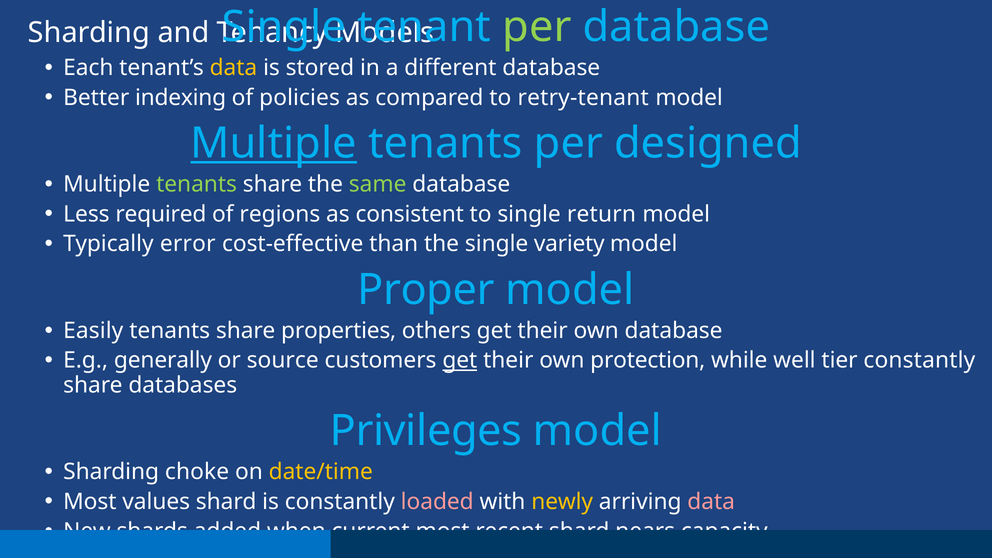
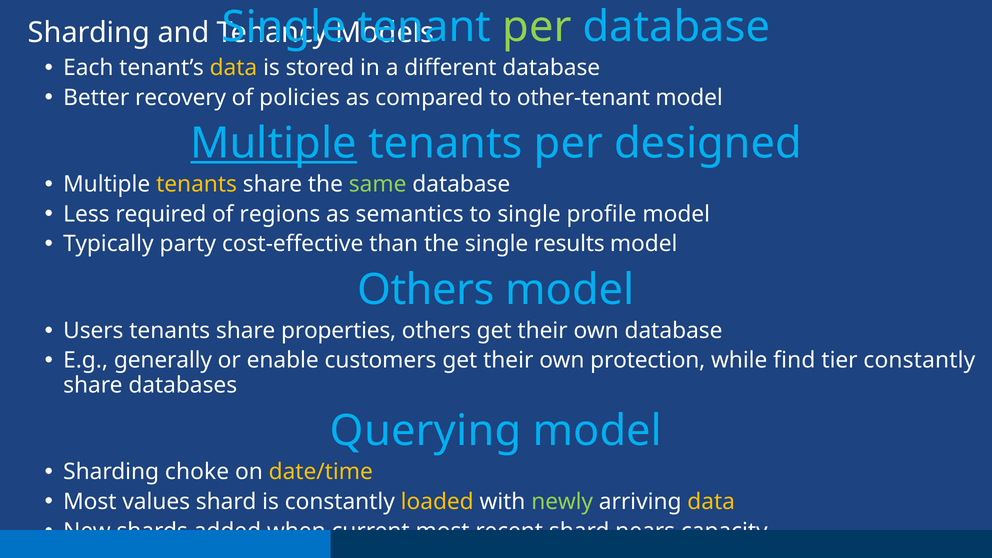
indexing: indexing -> recovery
retry-tenant: retry-tenant -> other-tenant
tenants at (197, 184) colour: light green -> yellow
consistent: consistent -> semantics
return: return -> profile
error: error -> party
variety: variety -> results
Proper at (426, 290): Proper -> Others
Easily: Easily -> Users
source: source -> enable
get at (460, 360) underline: present -> none
well: well -> find
Privileges: Privileges -> Querying
loaded colour: pink -> yellow
newly colour: yellow -> light green
data at (711, 502) colour: pink -> yellow
